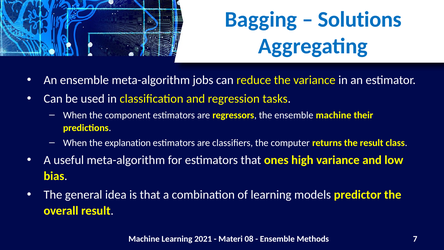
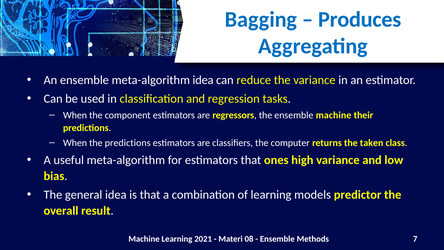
Solutions: Solutions -> Produces
meta-algorithm jobs: jobs -> idea
the explanation: explanation -> predictions
the result: result -> taken
